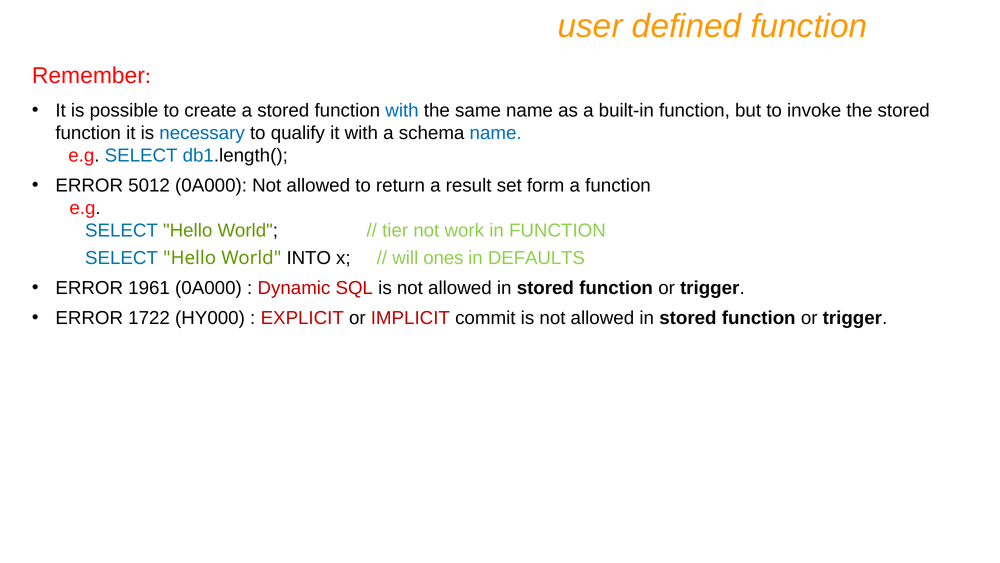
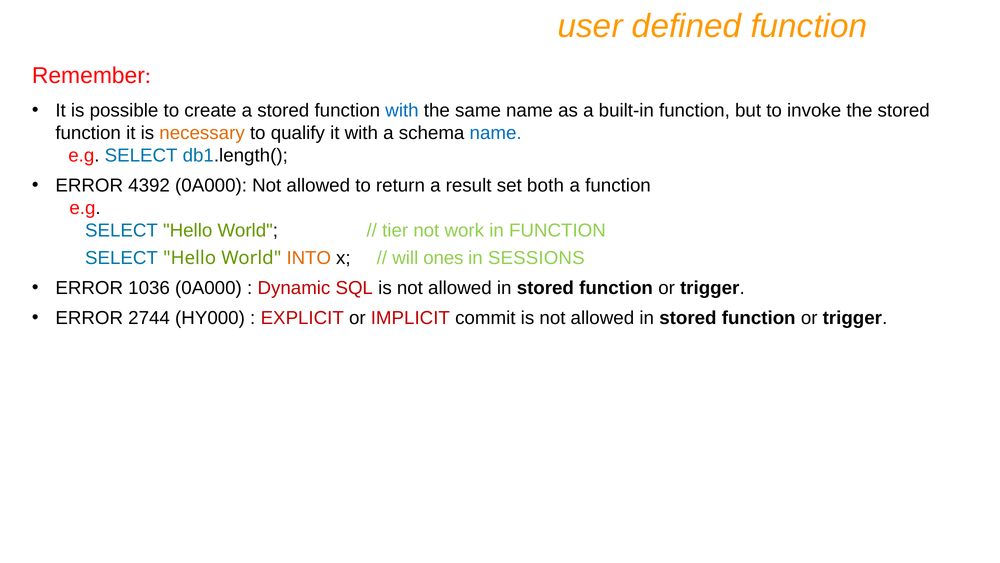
necessary colour: blue -> orange
5012: 5012 -> 4392
form: form -> both
INTO colour: black -> orange
DEFAULTS: DEFAULTS -> SESSIONS
1961: 1961 -> 1036
1722: 1722 -> 2744
